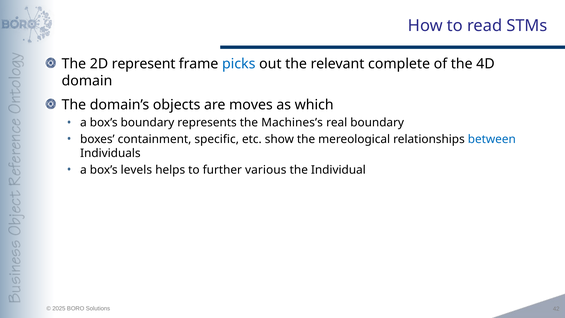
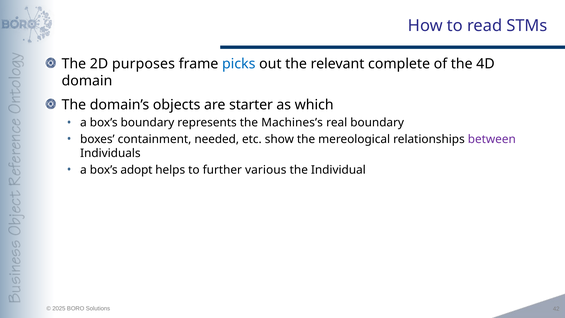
represent: represent -> purposes
moves: moves -> starter
specific: specific -> needed
between colour: blue -> purple
levels: levels -> adopt
